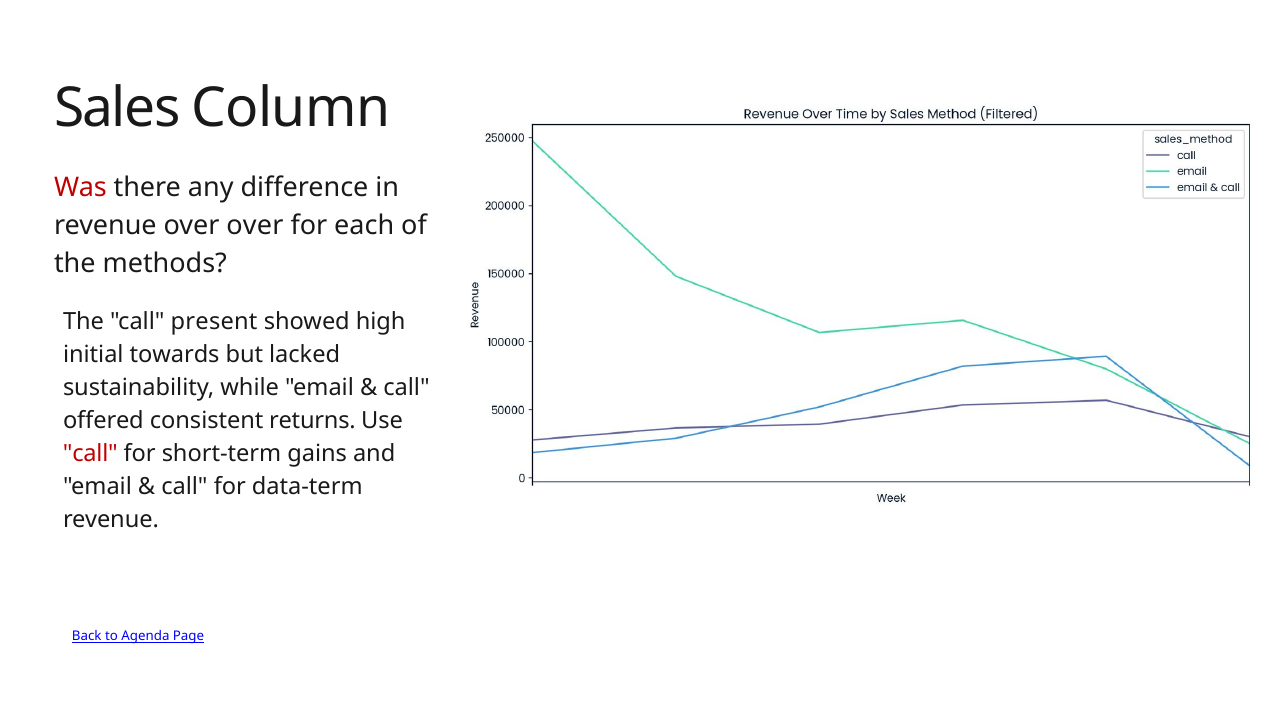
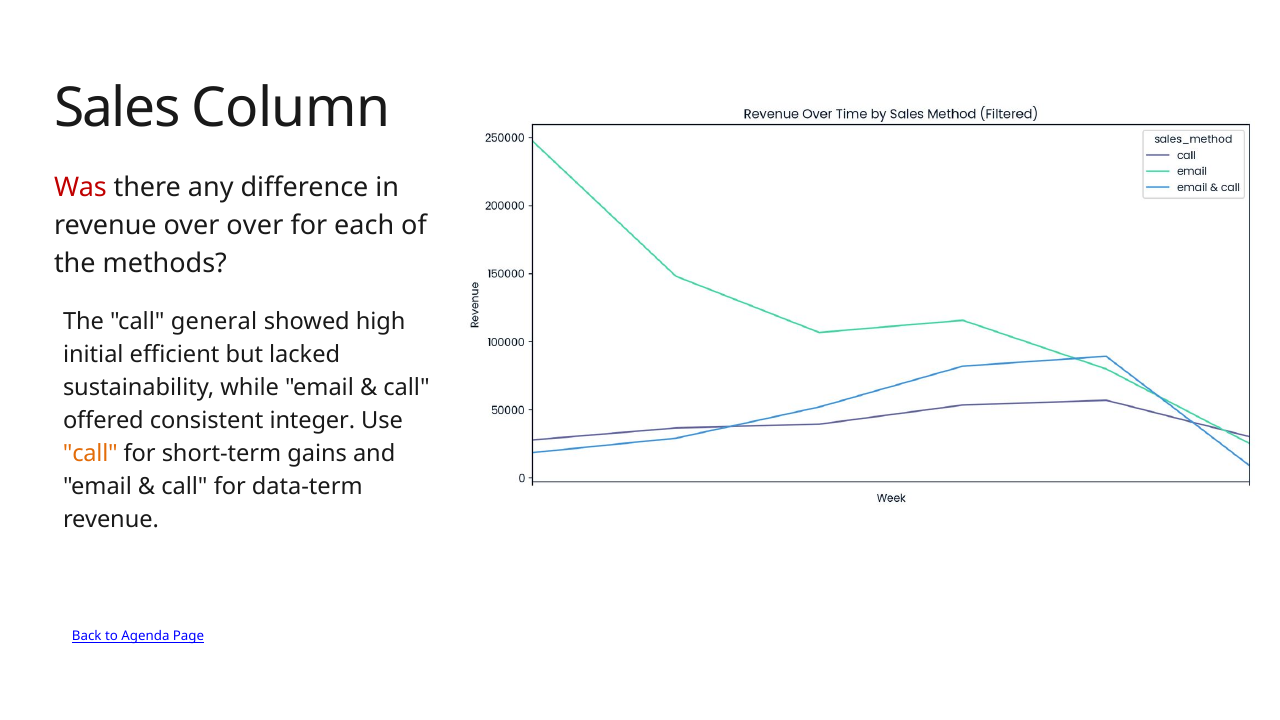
present: present -> general
towards: towards -> efficient
returns: returns -> integer
call at (90, 454) colour: red -> orange
